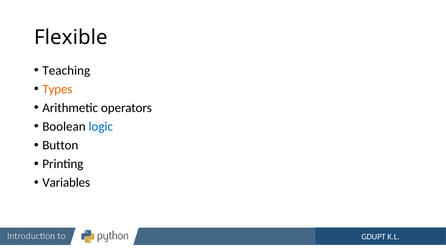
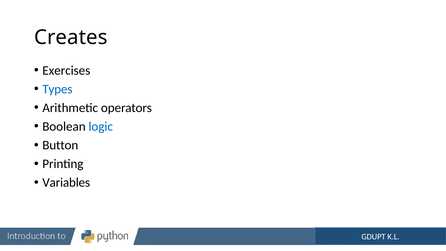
Flexible: Flexible -> Creates
Teaching: Teaching -> Exercises
Types colour: orange -> blue
